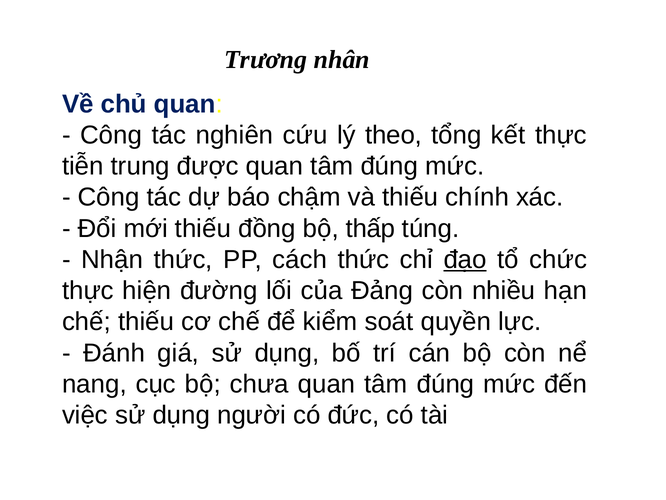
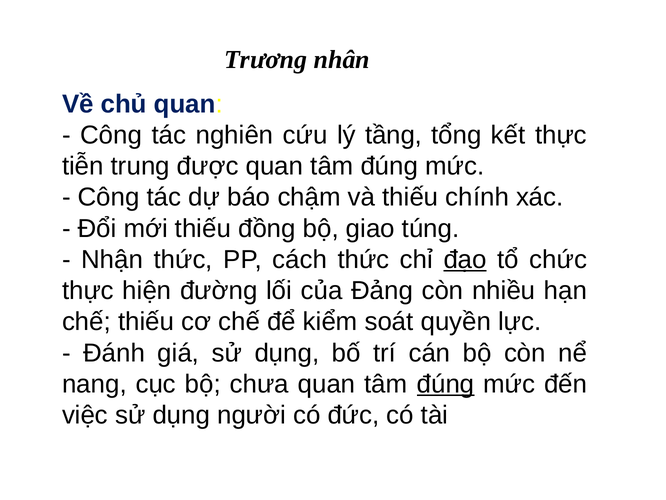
theo: theo -> tầng
thấp: thấp -> giao
đúng at (446, 384) underline: none -> present
